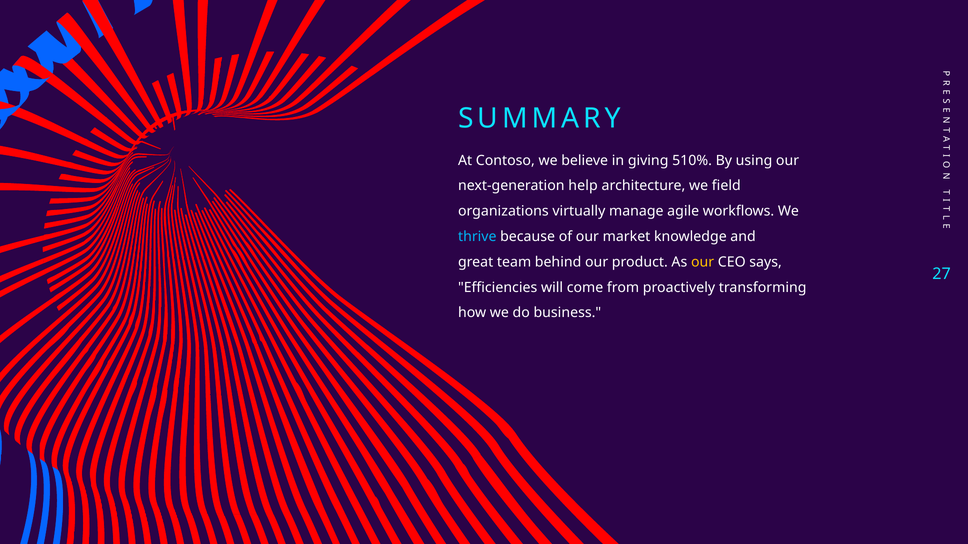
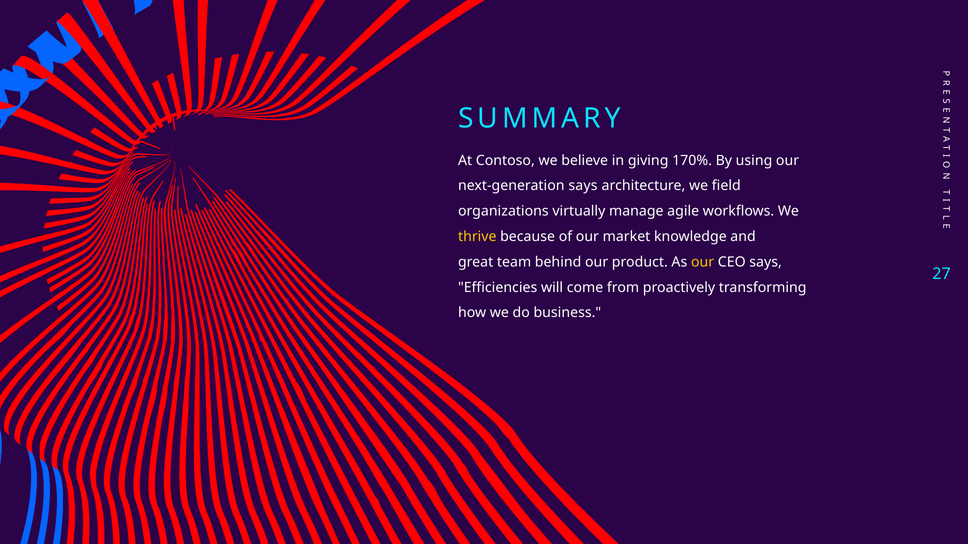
510%: 510% -> 170%
next-generation help: help -> says
thrive colour: light blue -> yellow
